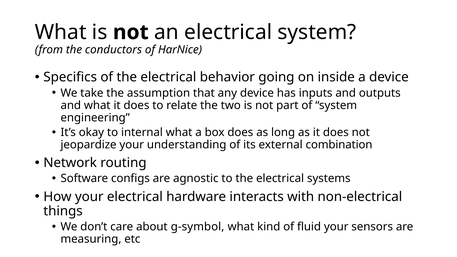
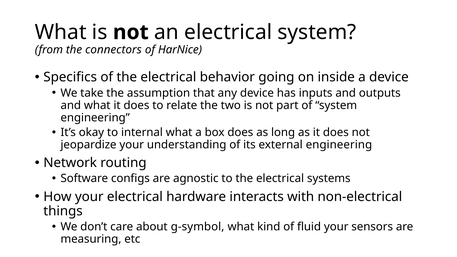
conductors: conductors -> connectors
external combination: combination -> engineering
